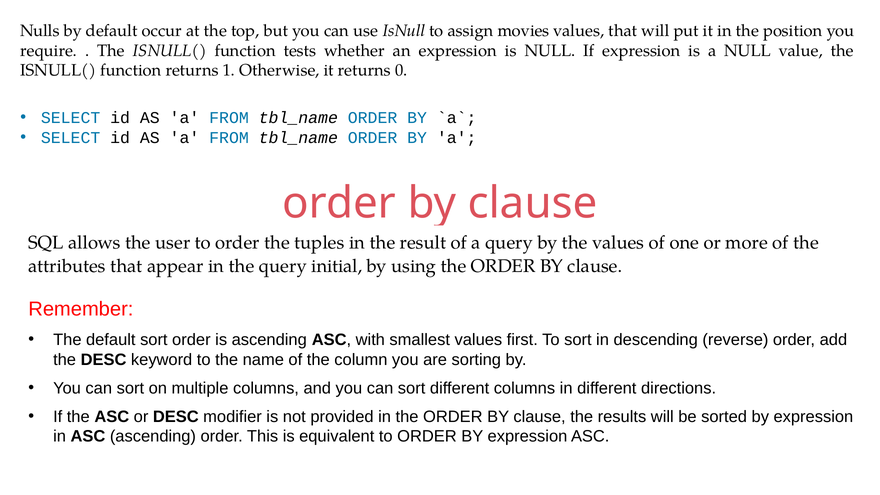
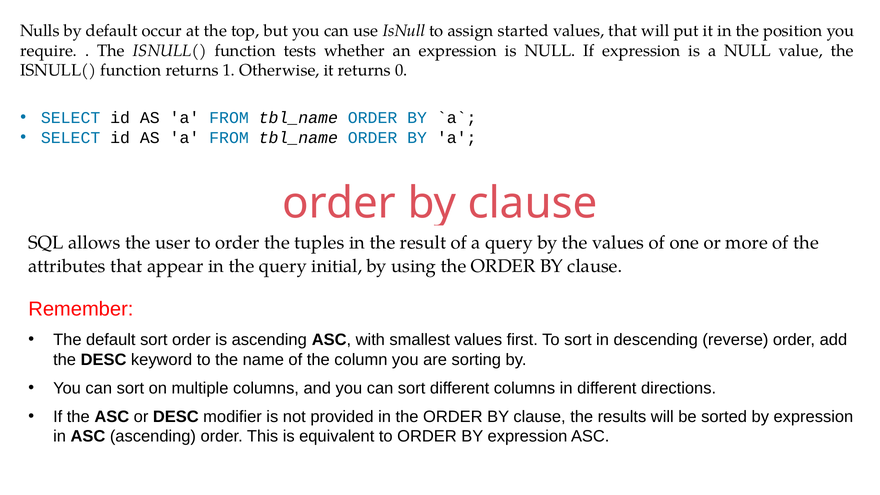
movies: movies -> started
